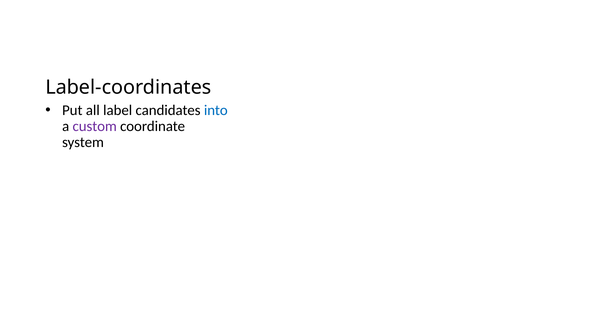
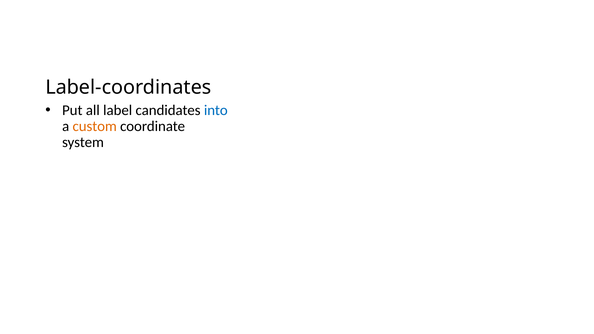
custom colour: purple -> orange
